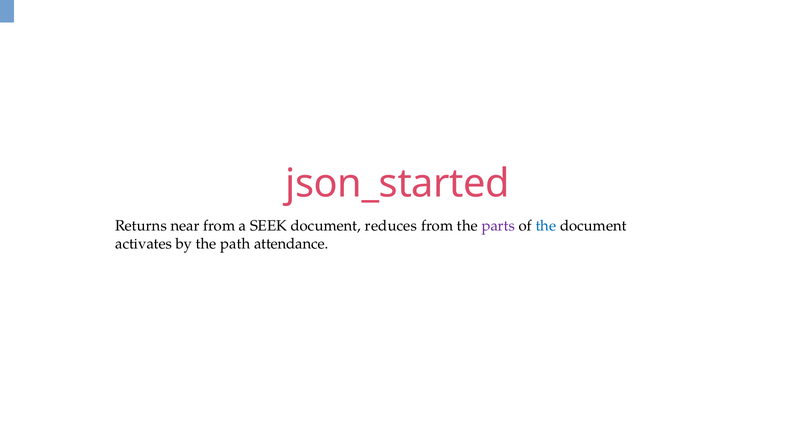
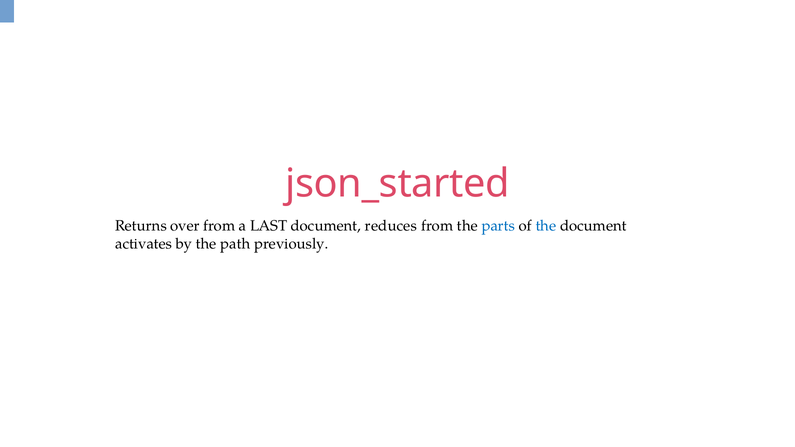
near: near -> over
SEEK: SEEK -> LAST
parts colour: purple -> blue
attendance: attendance -> previously
